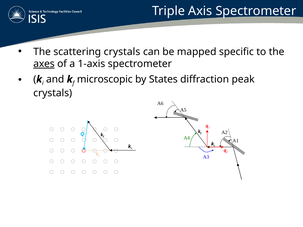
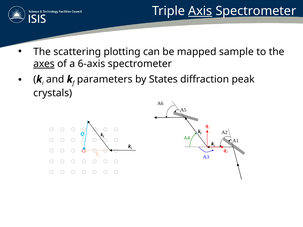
Axis underline: none -> present
scattering crystals: crystals -> plotting
specific: specific -> sample
1-axis: 1-axis -> 6-axis
microscopic: microscopic -> parameters
